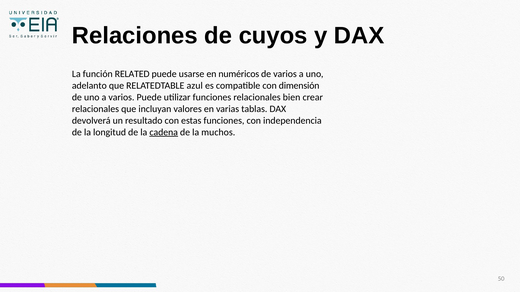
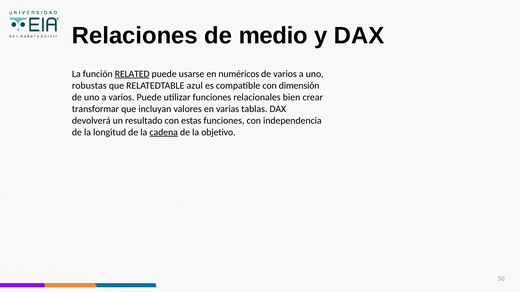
cuyos: cuyos -> medio
RELATED underline: none -> present
adelanto: adelanto -> robustas
relacionales at (95, 109): relacionales -> transformar
muchos: muchos -> objetivo
